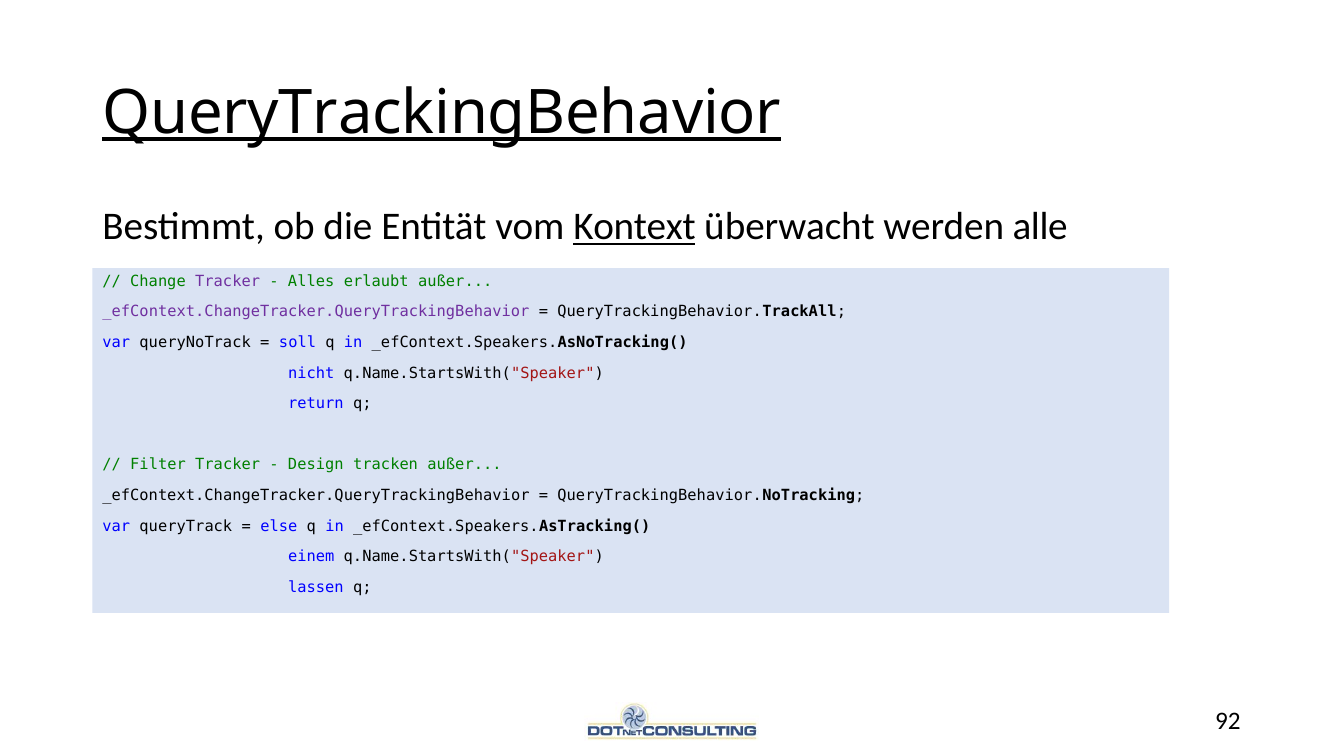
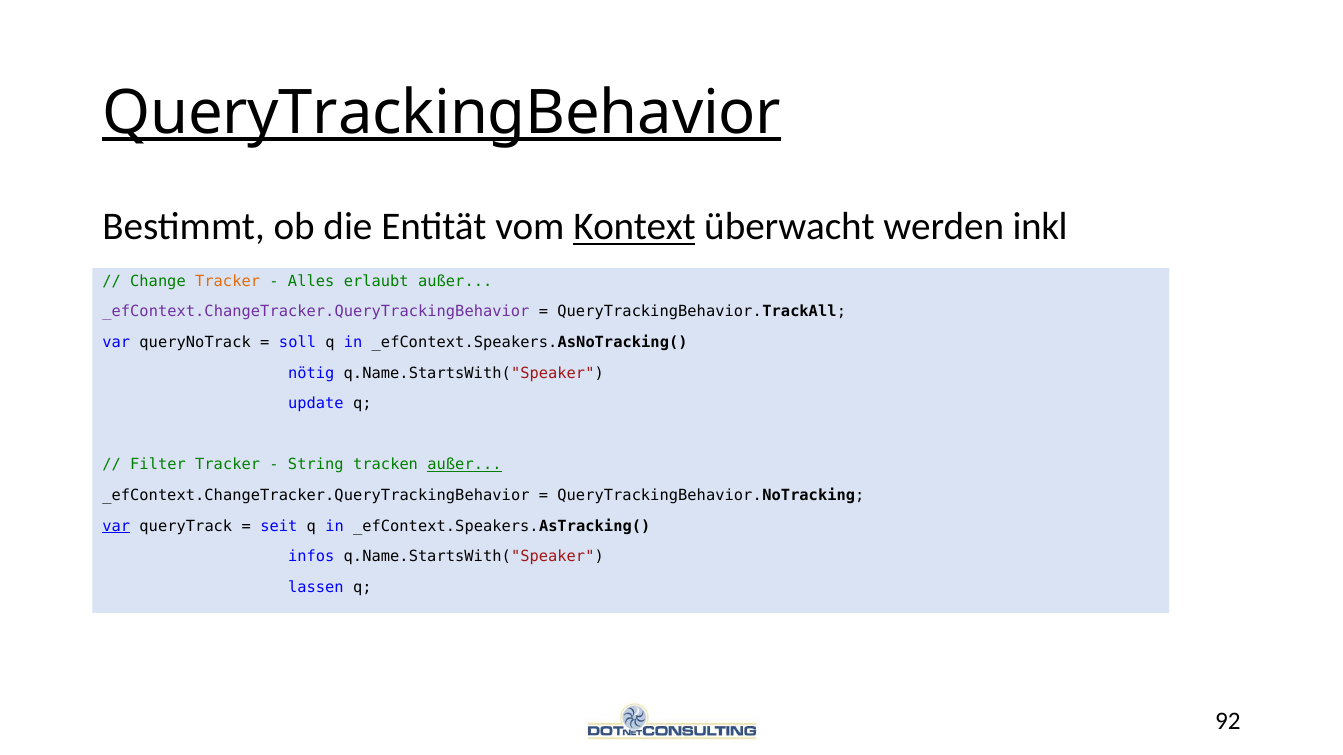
alle: alle -> inkl
Tracker at (228, 281) colour: purple -> orange
nicht: nicht -> nötig
return: return -> update
Design: Design -> String
außer at (465, 465) underline: none -> present
var at (116, 526) underline: none -> present
else: else -> seit
einem: einem -> infos
